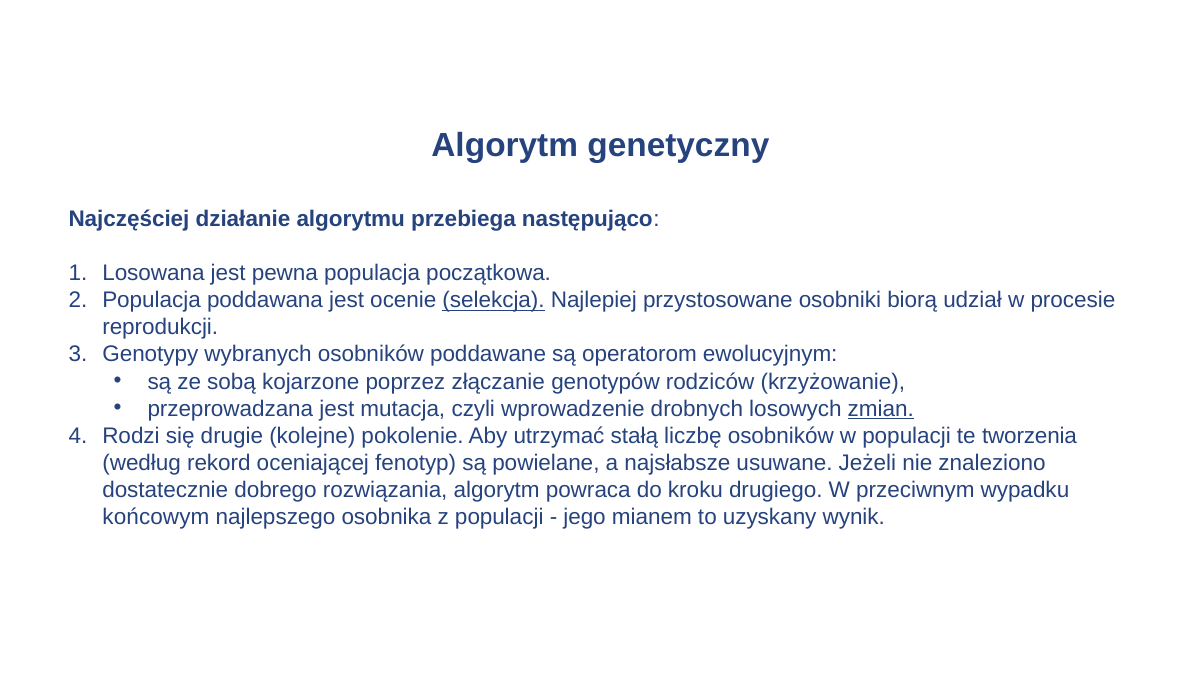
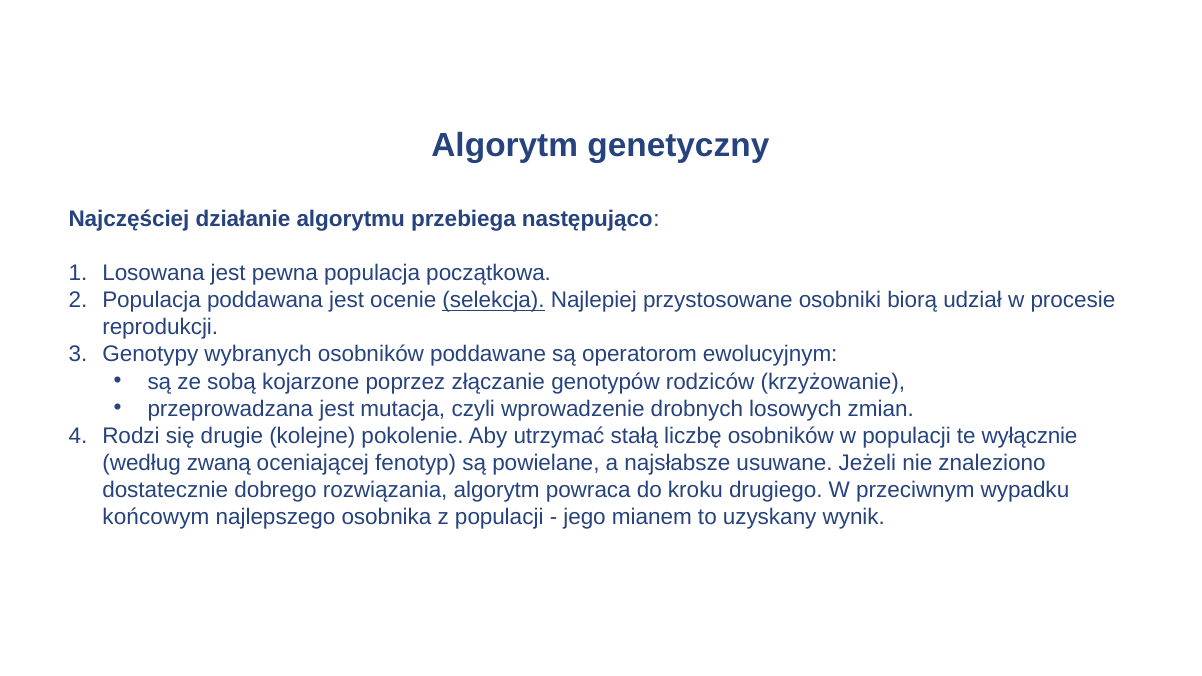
zmian underline: present -> none
tworzenia: tworzenia -> wyłącznie
rekord: rekord -> zwaną
